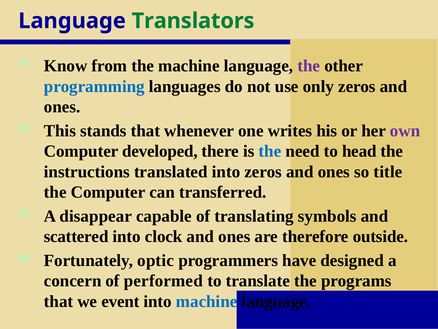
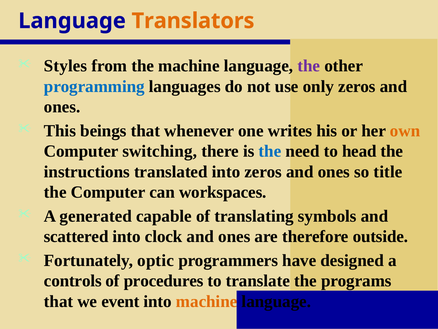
Translators colour: green -> orange
Know: Know -> Styles
stands: stands -> beings
own colour: purple -> orange
developed: developed -> switching
transferred: transferred -> workspaces
disappear: disappear -> generated
concern: concern -> controls
performed: performed -> procedures
machine at (207, 301) colour: blue -> orange
